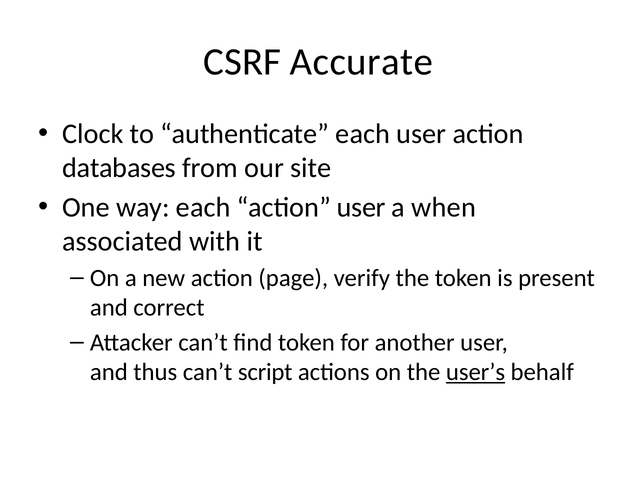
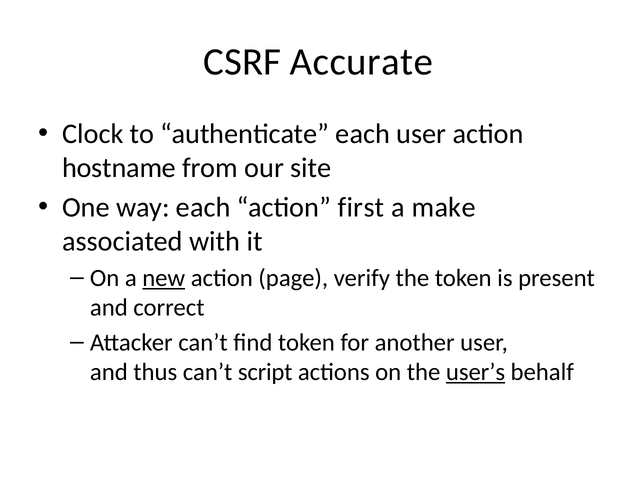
databases: databases -> hostname
action user: user -> first
when: when -> make
new underline: none -> present
